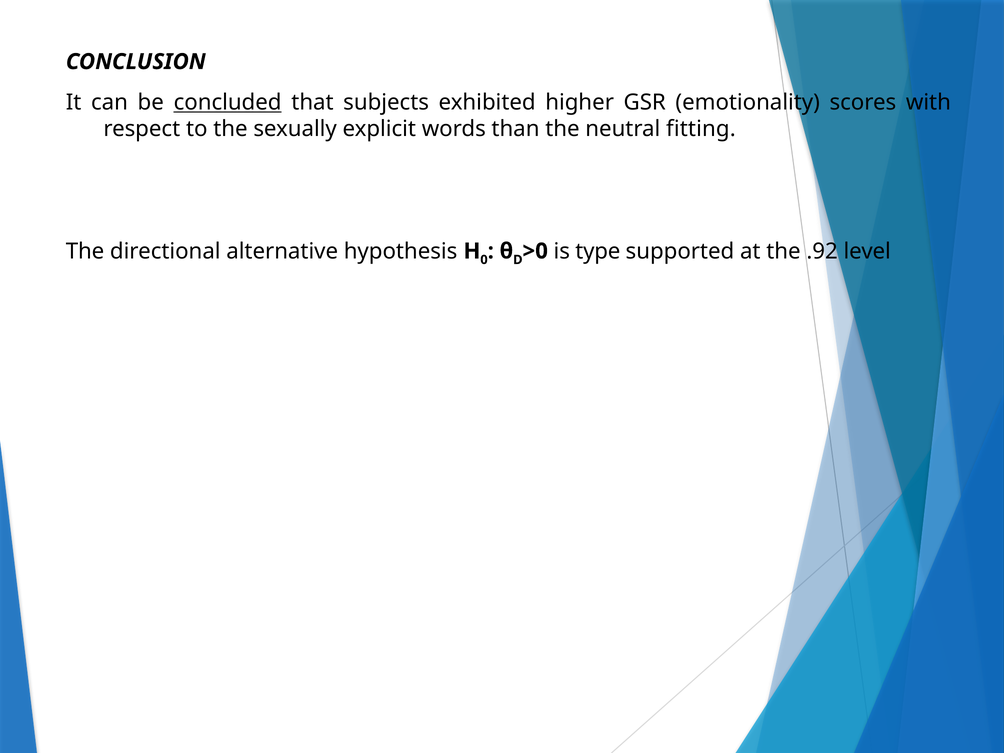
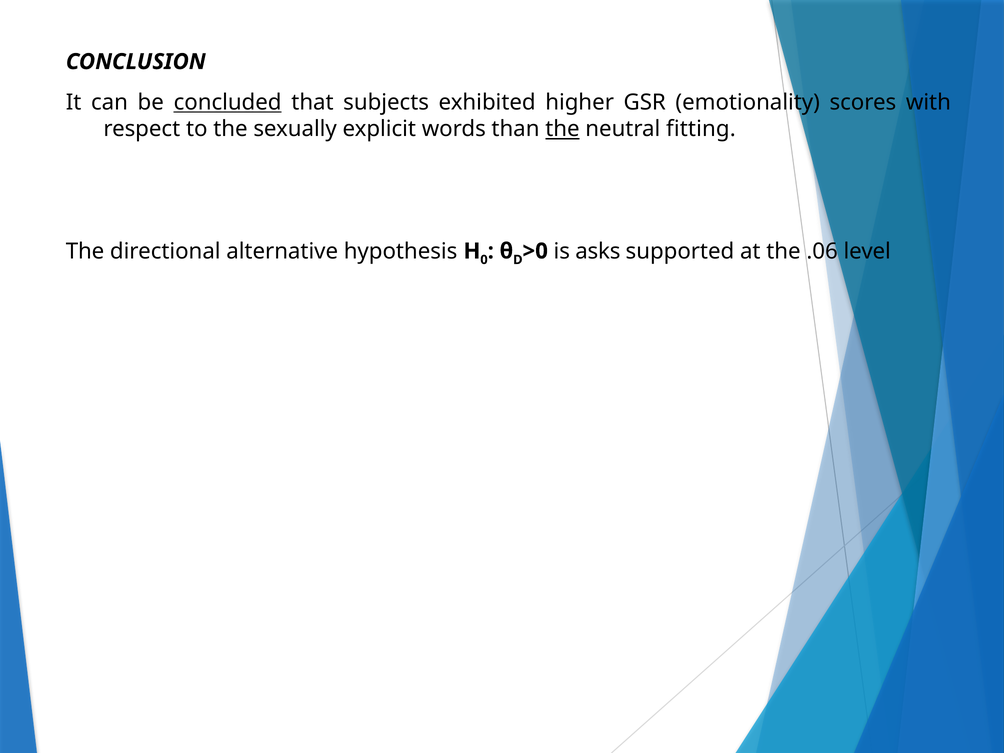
the at (562, 129) underline: none -> present
type: type -> asks
.92: .92 -> .06
